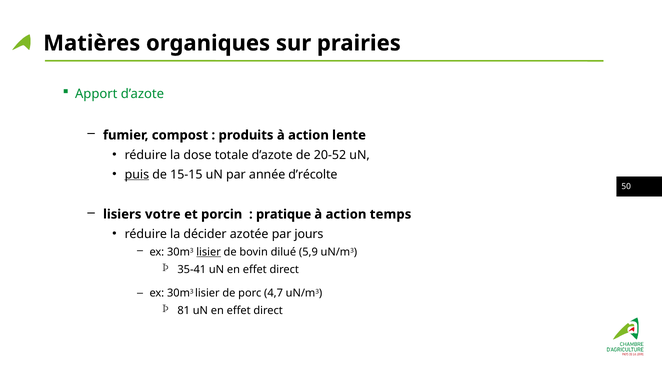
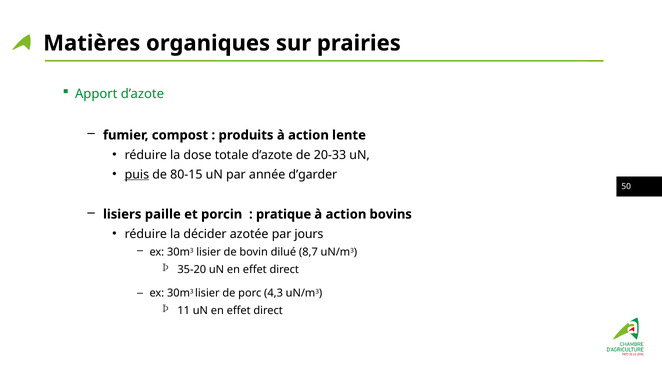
20-52: 20-52 -> 20-33
15-15: 15-15 -> 80-15
d’récolte: d’récolte -> d’garder
votre: votre -> paille
temps: temps -> bovins
lisier at (209, 252) underline: present -> none
5,9: 5,9 -> 8,7
35-41: 35-41 -> 35-20
4,7: 4,7 -> 4,3
81: 81 -> 11
